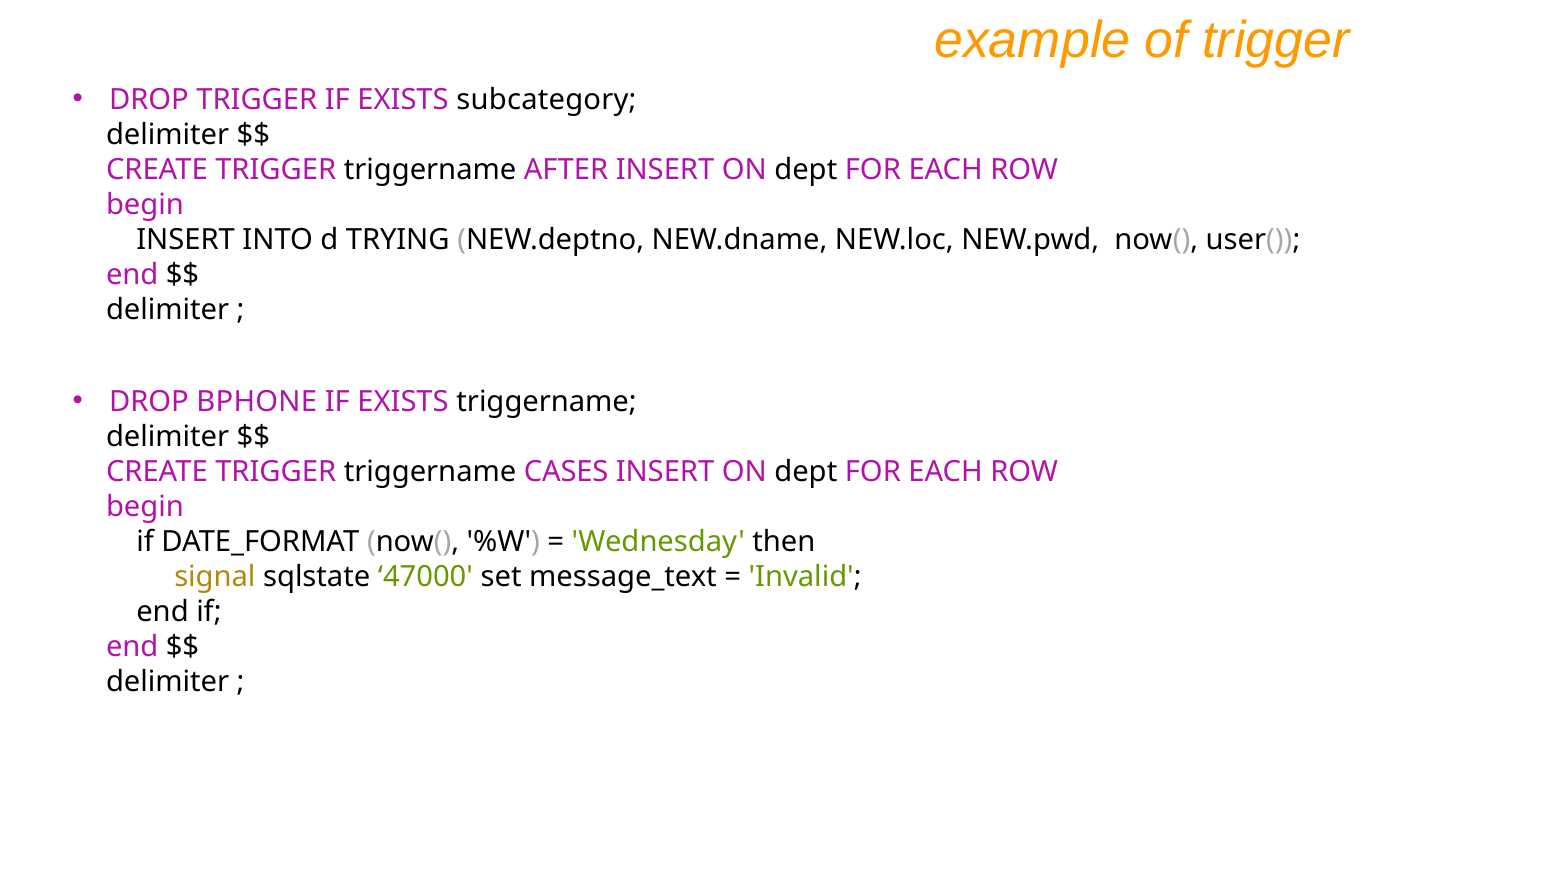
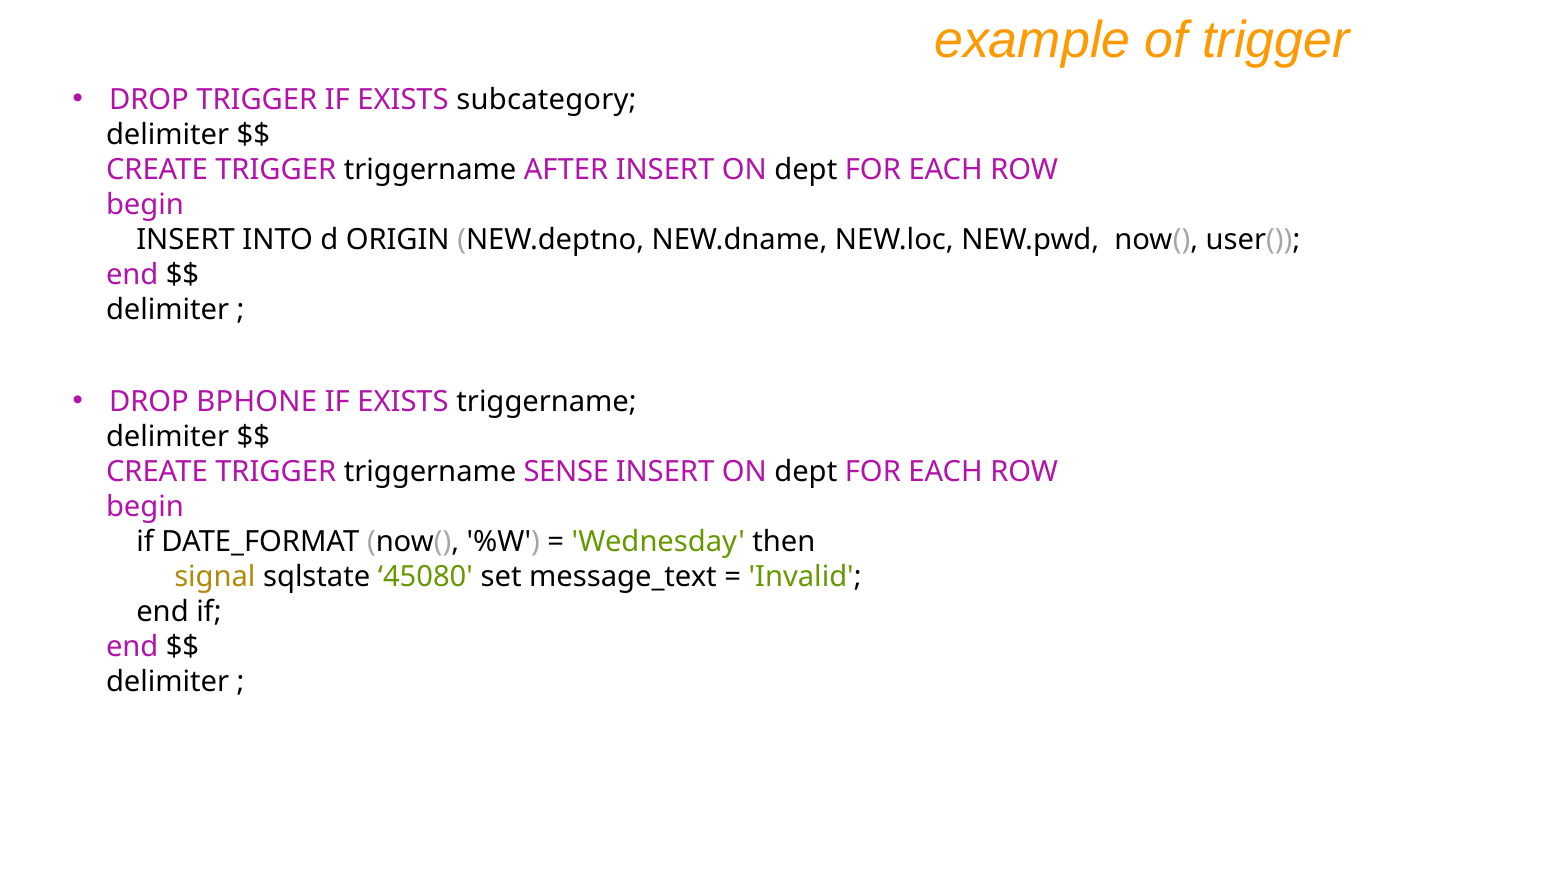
TRYING: TRYING -> ORIGIN
CASES: CASES -> SENSE
47000: 47000 -> 45080
